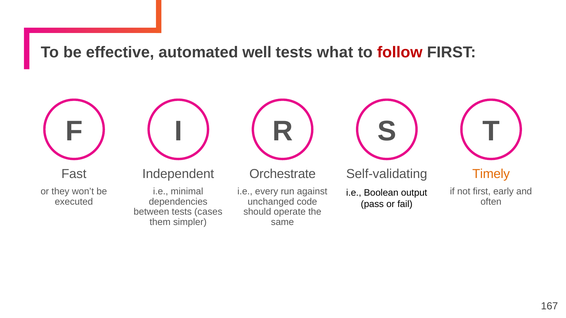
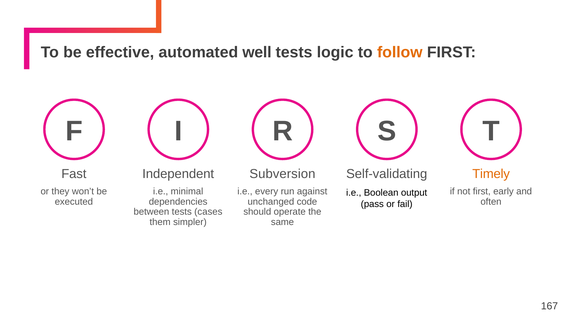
what: what -> logic
follow colour: red -> orange
Orchestrate: Orchestrate -> Subversion
